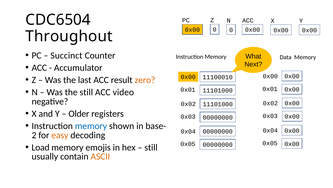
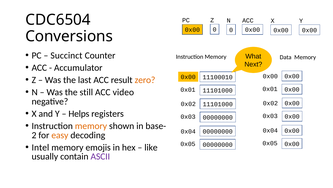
Throughout: Throughout -> Conversions
Older: Older -> Helps
memory at (91, 126) colour: blue -> orange
Load: Load -> Intel
still at (151, 147): still -> like
ASCII colour: orange -> purple
